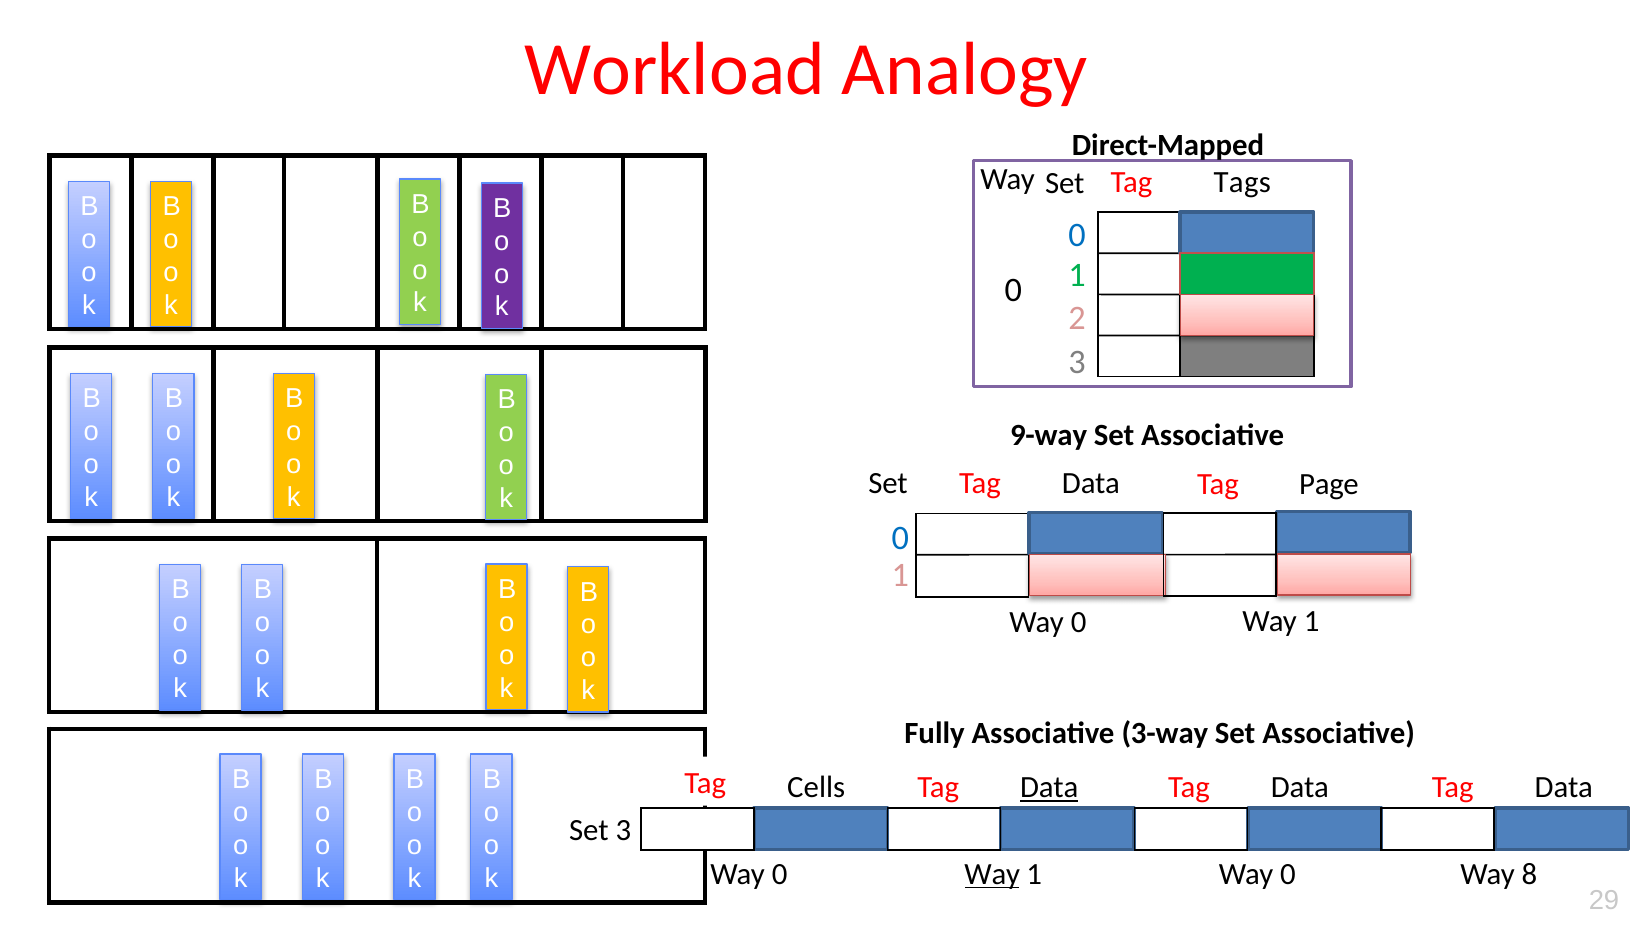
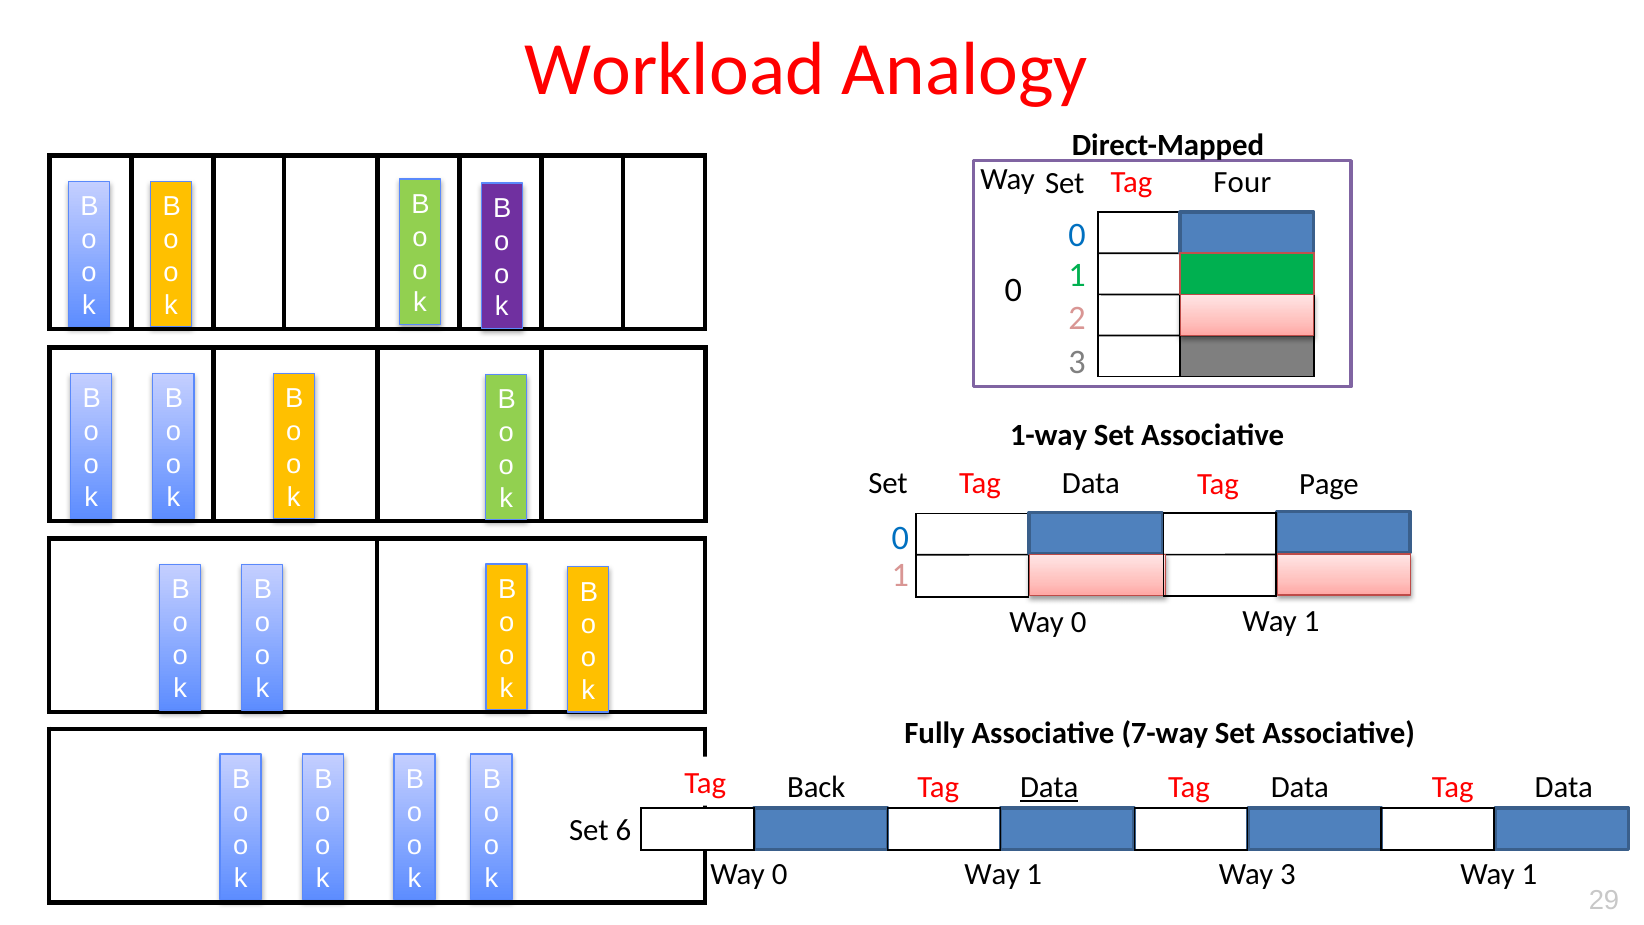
Tags: Tags -> Four
9-way: 9-way -> 1-way
3-way: 3-way -> 7-way
Cells: Cells -> Back
Set 3: 3 -> 6
Way at (992, 874) underline: present -> none
1 Way 0: 0 -> 3
8 at (1530, 874): 8 -> 1
